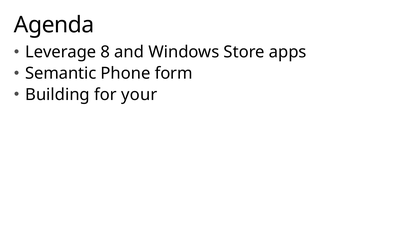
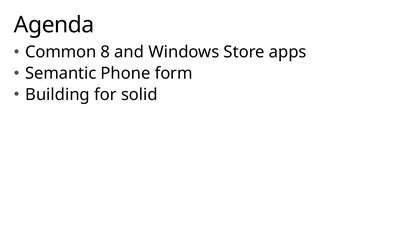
Leverage: Leverage -> Common
your: your -> solid
